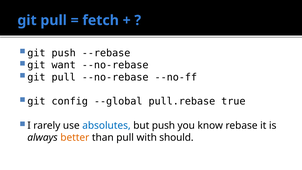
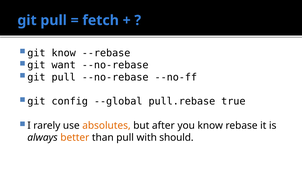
push at (64, 53): push -> know
absolutes colour: blue -> orange
but push: push -> after
